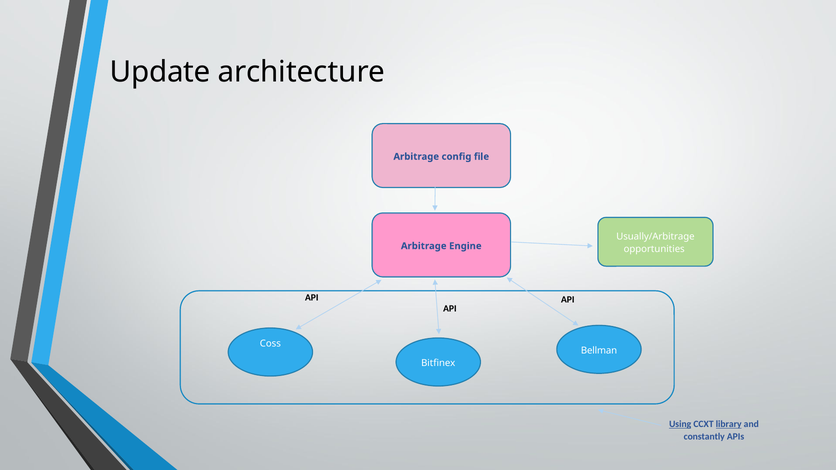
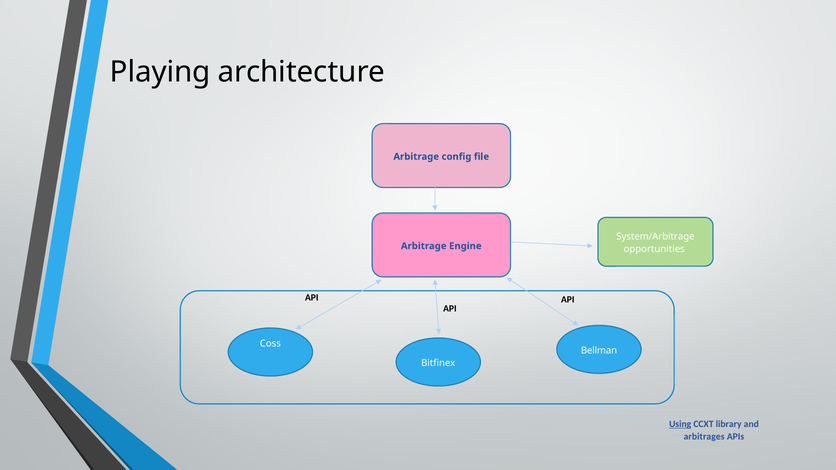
Update: Update -> Playing
Usually/Arbitrage: Usually/Arbitrage -> System/Arbitrage
library underline: present -> none
constantly: constantly -> arbitrages
